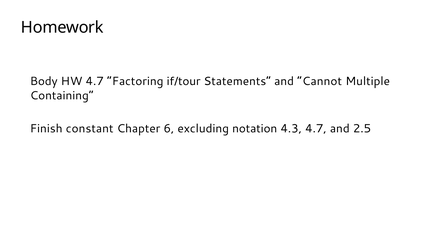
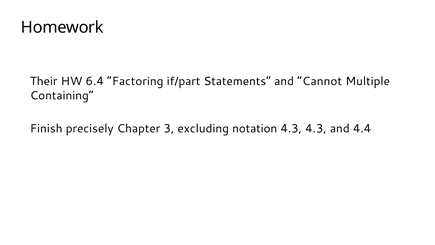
Body: Body -> Their
HW 4.7: 4.7 -> 6.4
if/tour: if/tour -> if/part
constant: constant -> precisely
6: 6 -> 3
4.3 4.7: 4.7 -> 4.3
2.5: 2.5 -> 4.4
